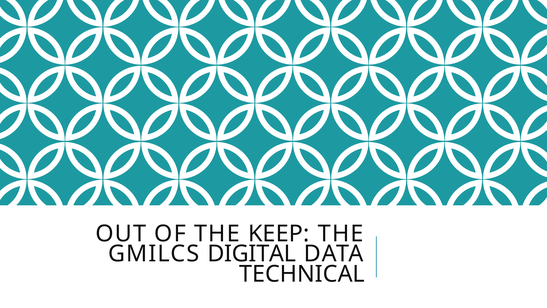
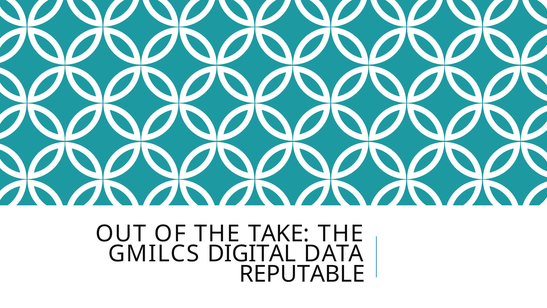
KEEP: KEEP -> TAKE
TECHNICAL: TECHNICAL -> REPUTABLE
